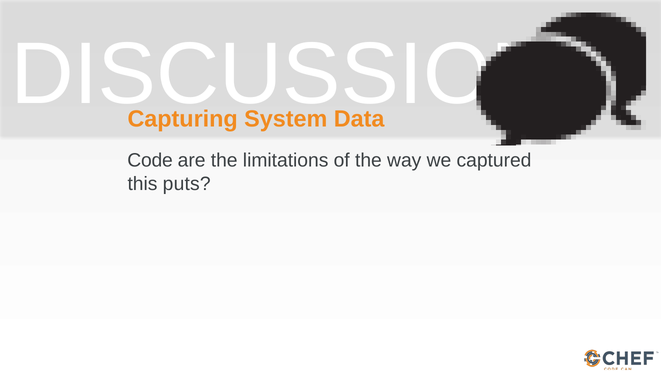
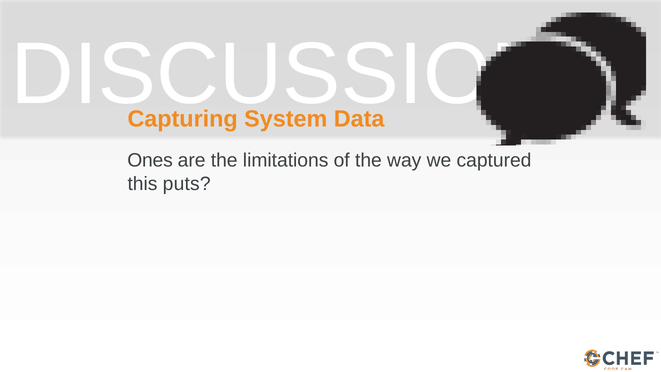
Code: Code -> Ones
